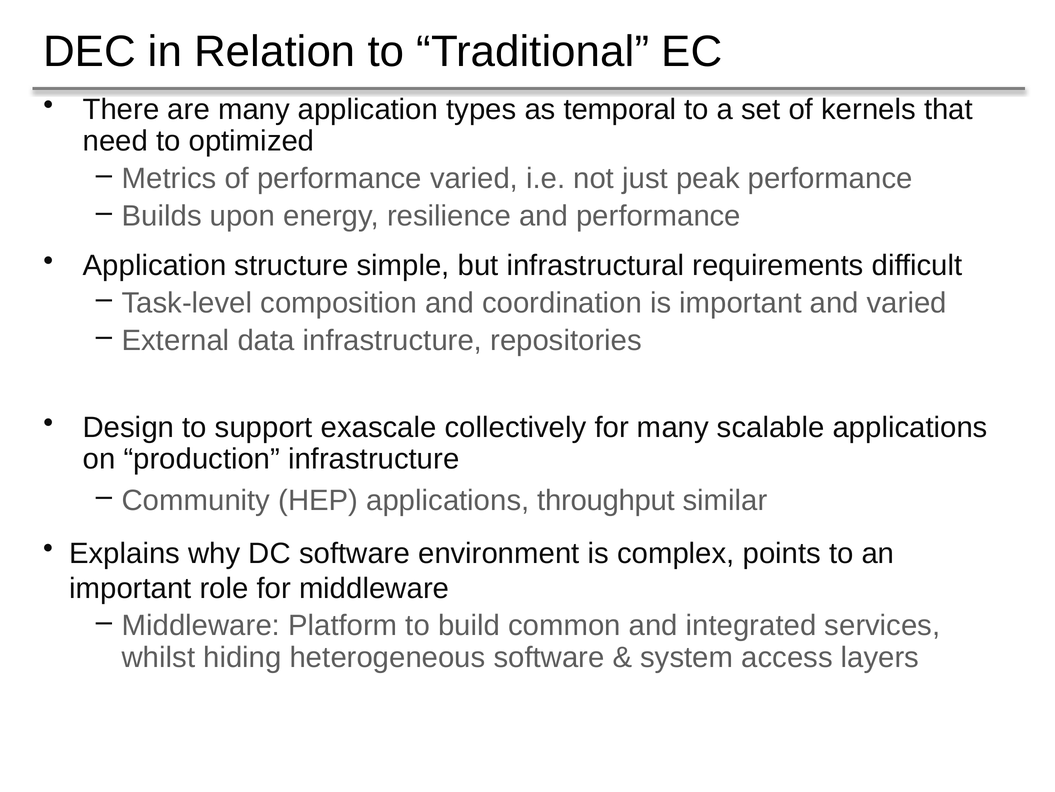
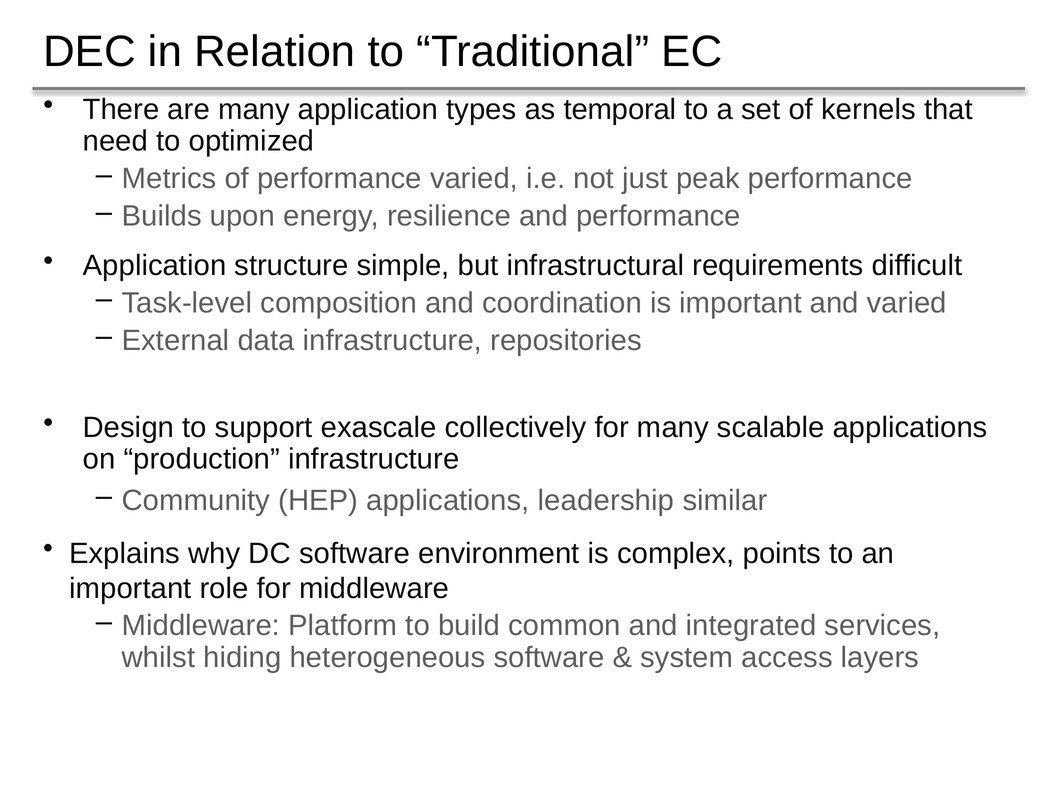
throughput: throughput -> leadership
